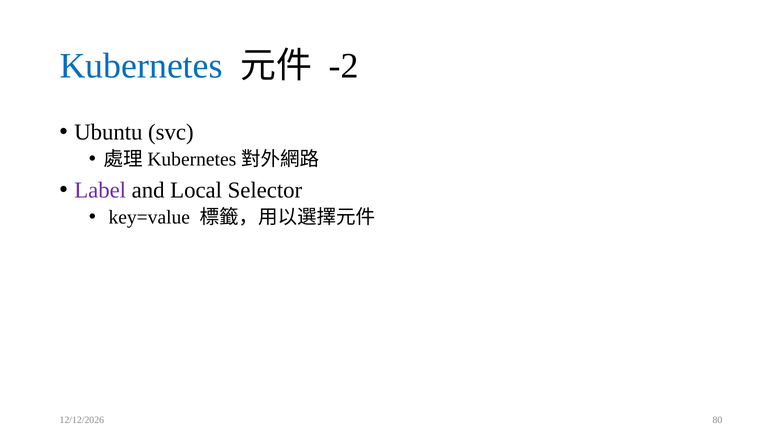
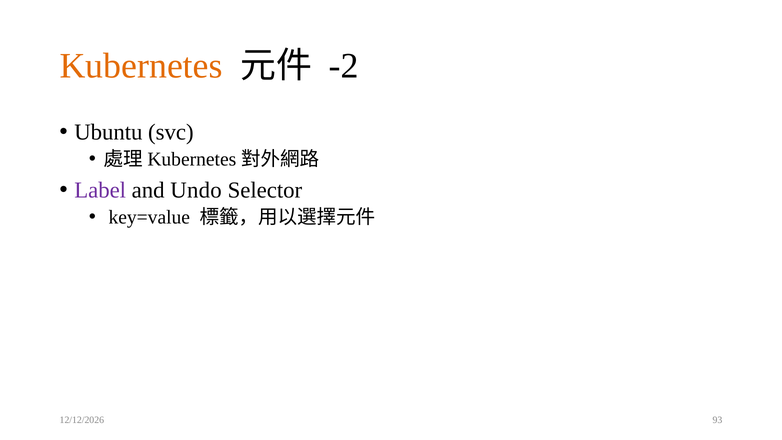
Kubernetes colour: blue -> orange
Local: Local -> Undo
80: 80 -> 93
